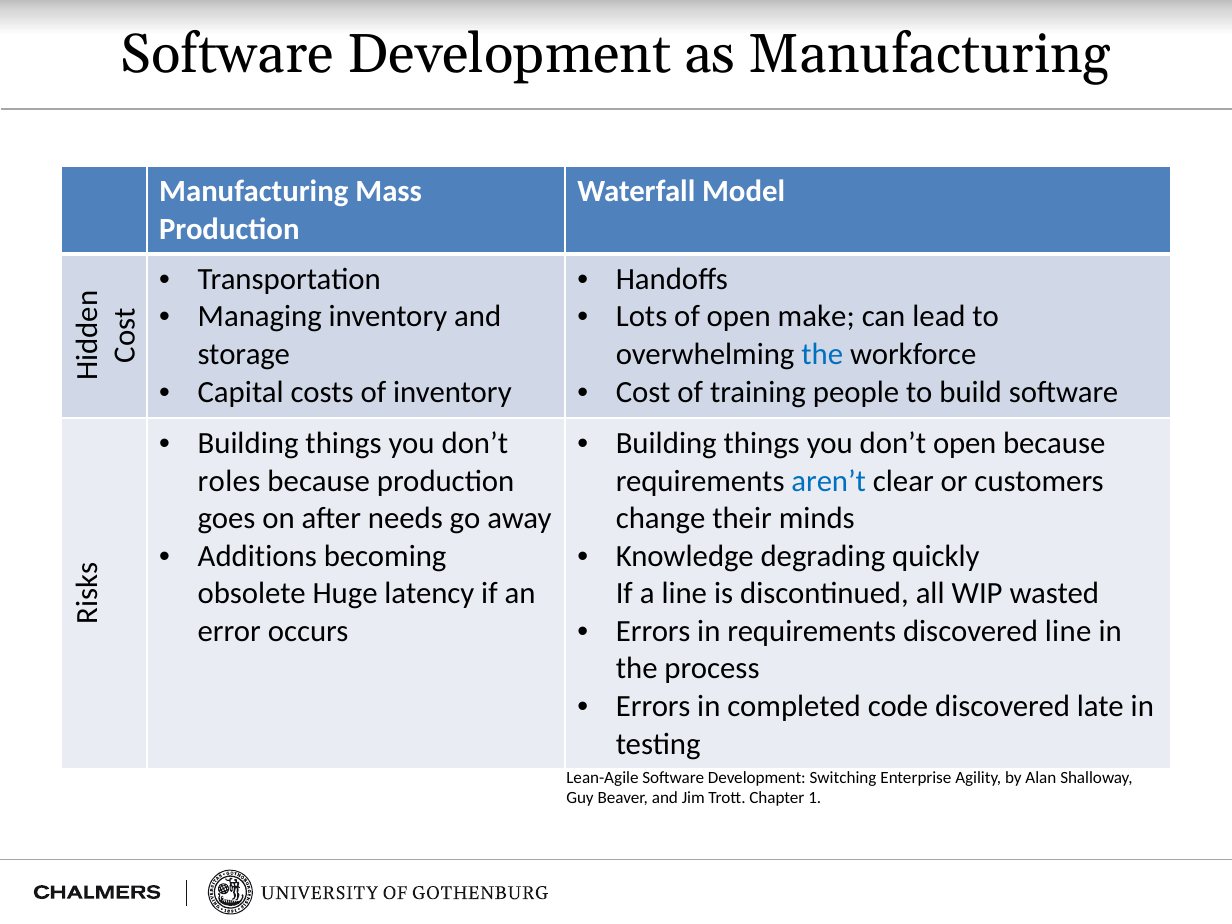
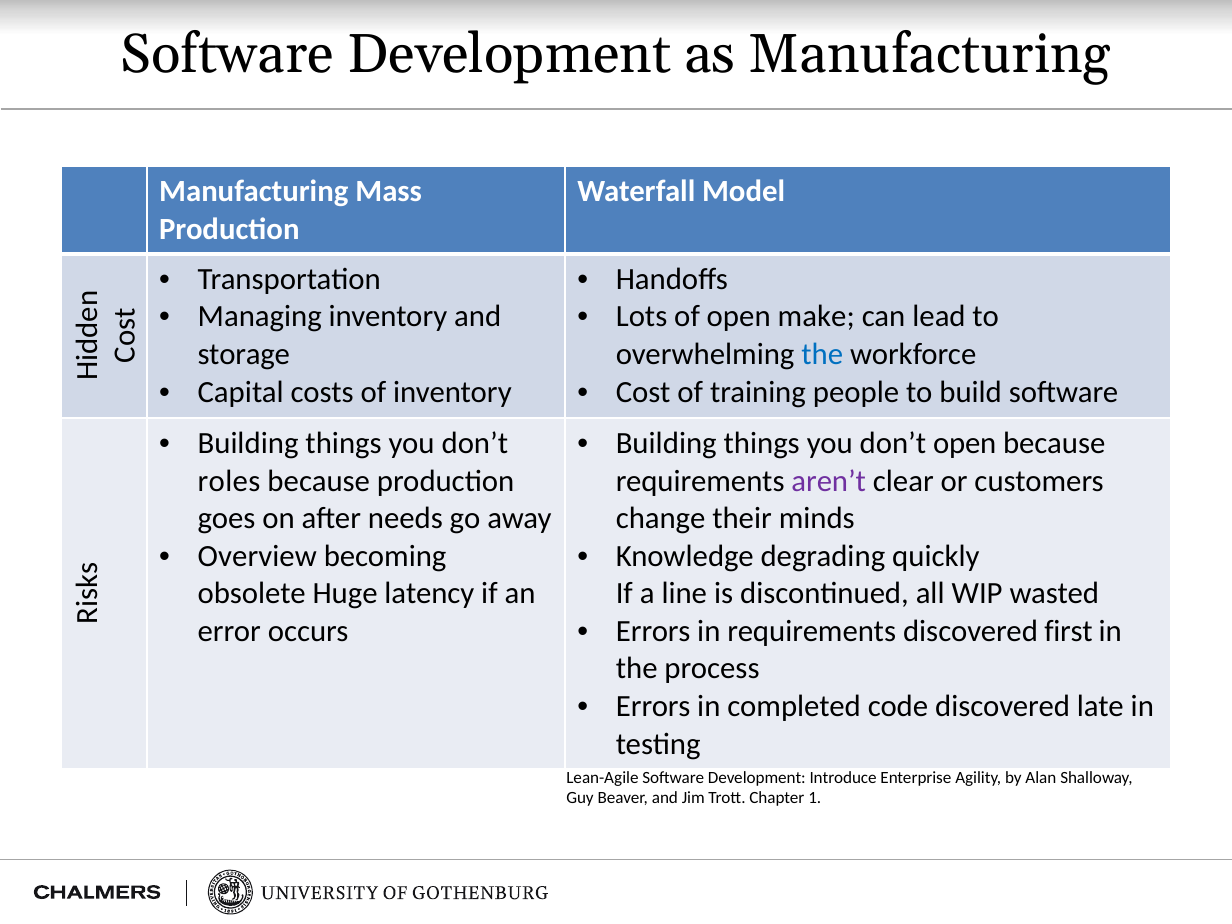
aren’t colour: blue -> purple
Additions: Additions -> Overview
discovered line: line -> first
Switching: Switching -> Introduce
